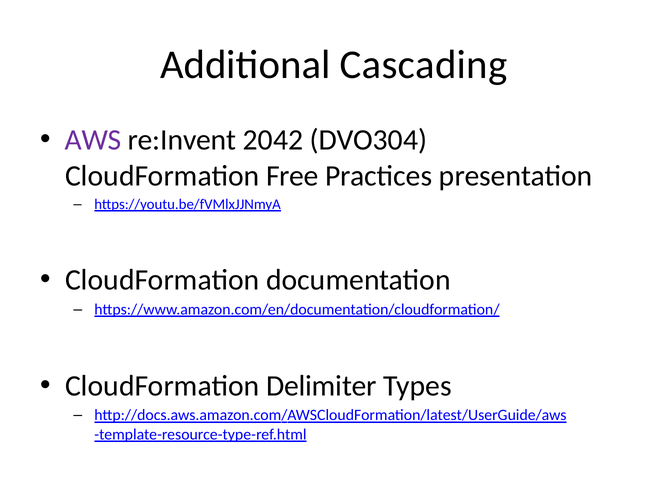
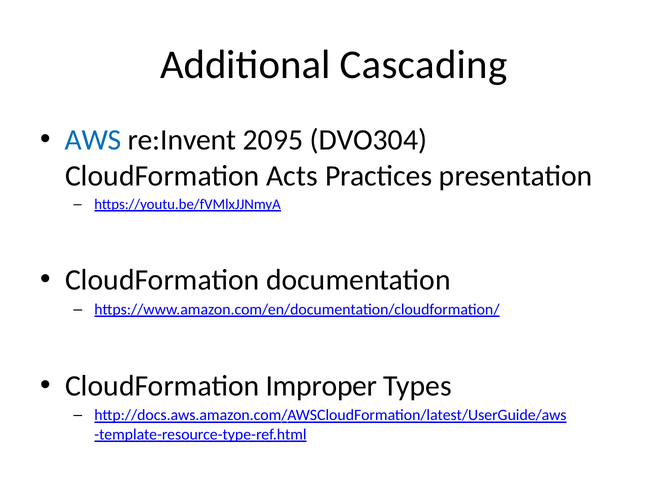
AWS colour: purple -> blue
2042: 2042 -> 2095
Free: Free -> Acts
Delimiter: Delimiter -> Improper
